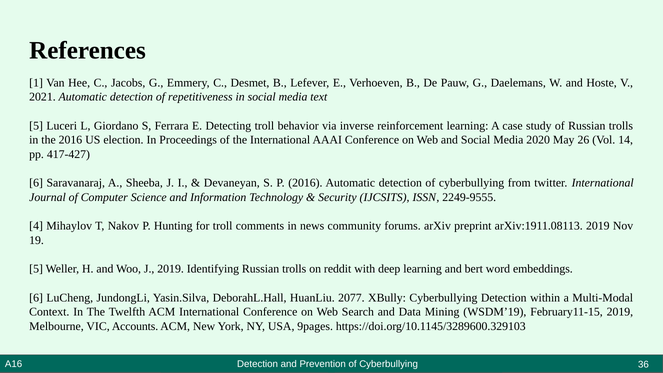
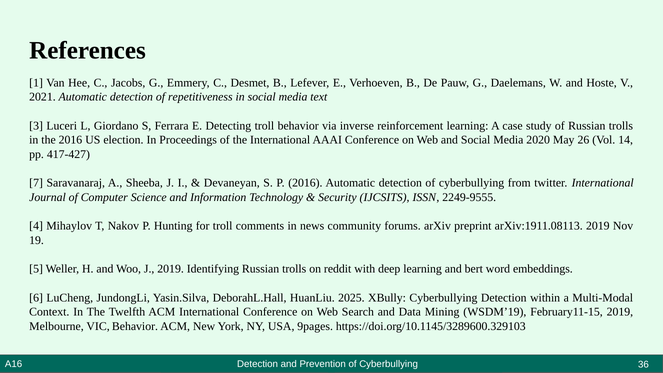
5 at (36, 126): 5 -> 3
6 at (36, 183): 6 -> 7
2077: 2077 -> 2025
VIC Accounts: Accounts -> Behavior
